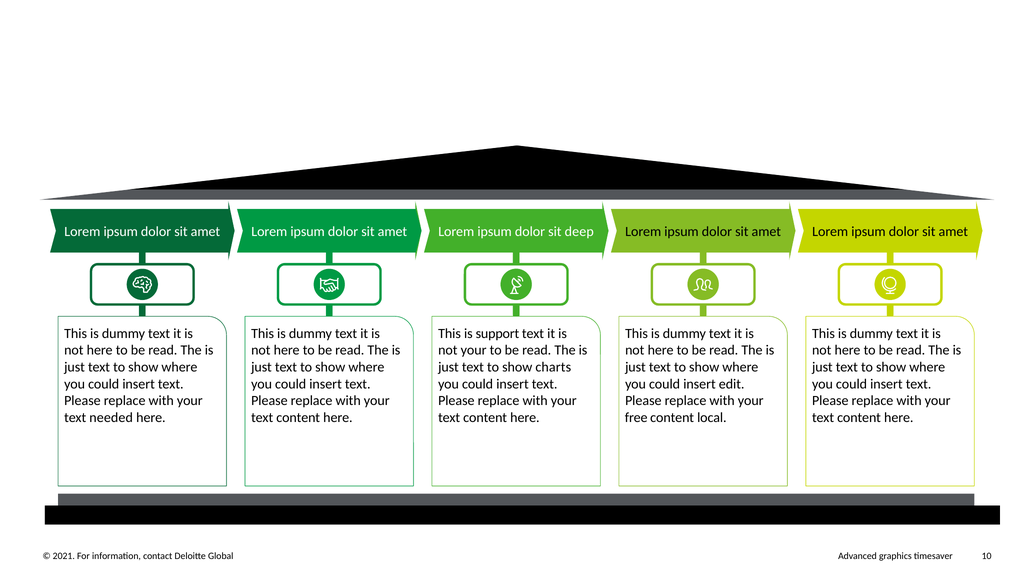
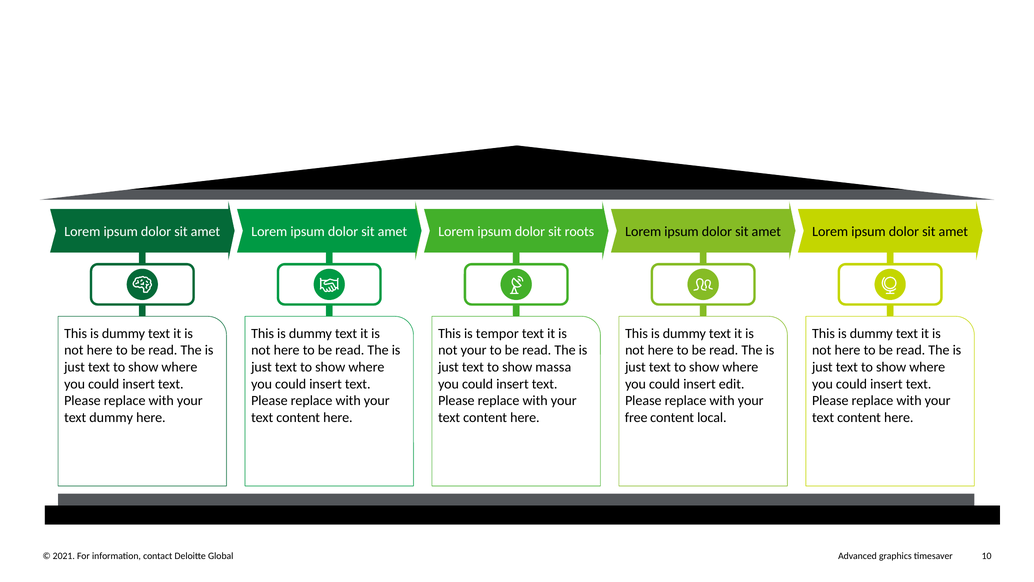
deep: deep -> roots
support: support -> tempor
charts: charts -> massa
text needed: needed -> dummy
